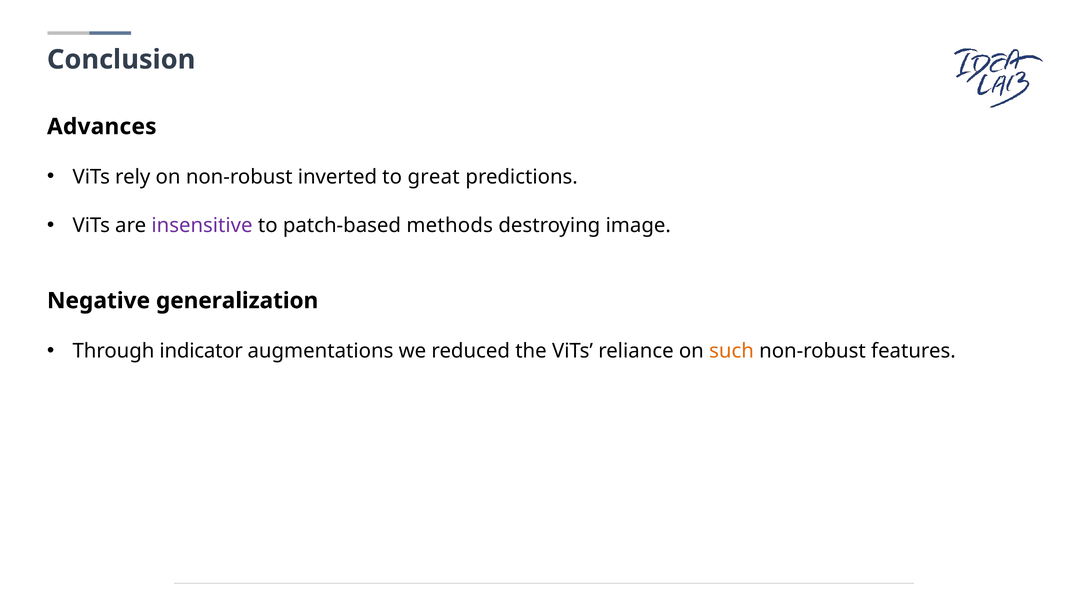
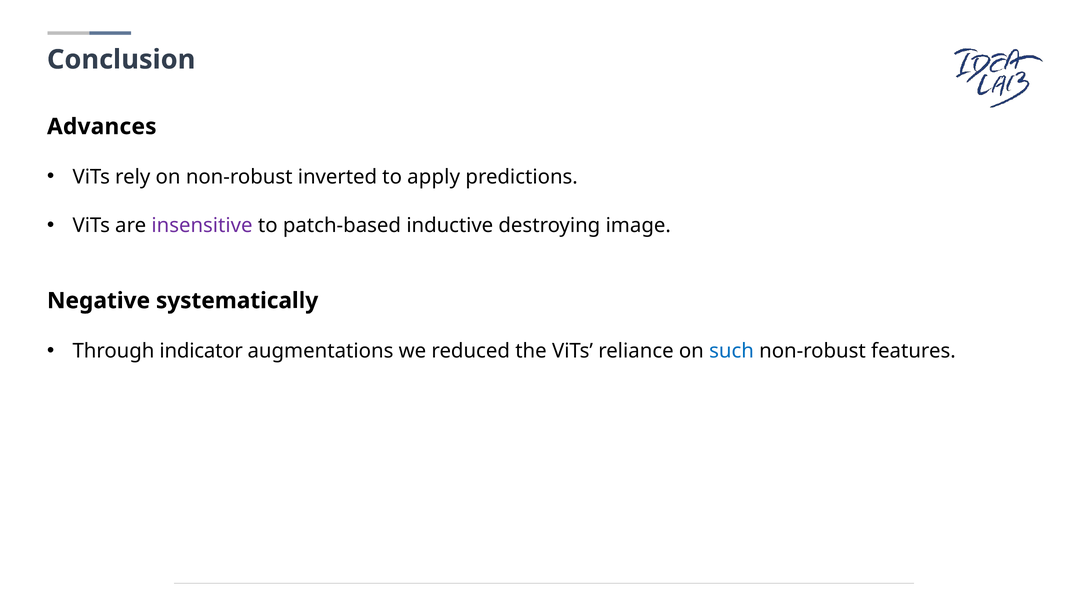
great: great -> apply
methods: methods -> inductive
generalization: generalization -> systematically
such colour: orange -> blue
